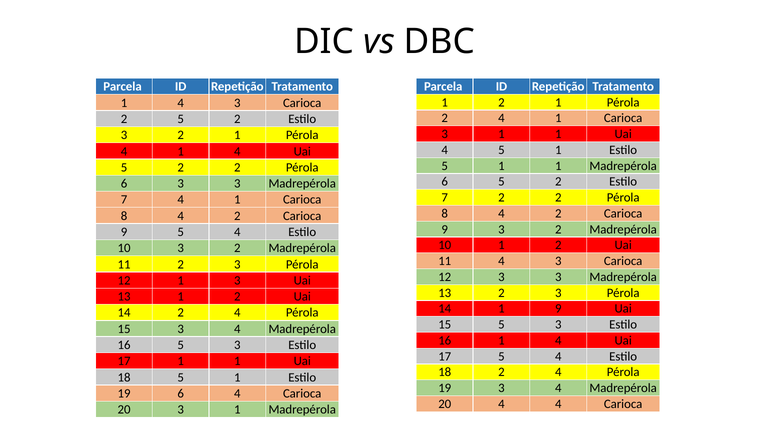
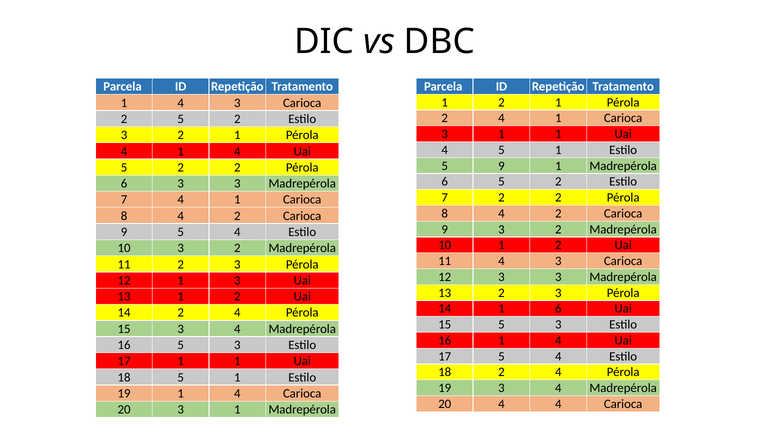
1 at (501, 166): 1 -> 9
1 9: 9 -> 6
19 6: 6 -> 1
